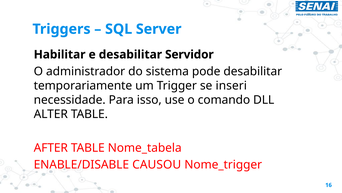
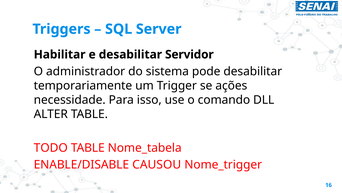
inseri: inseri -> ações
AFTER: AFTER -> TODO
